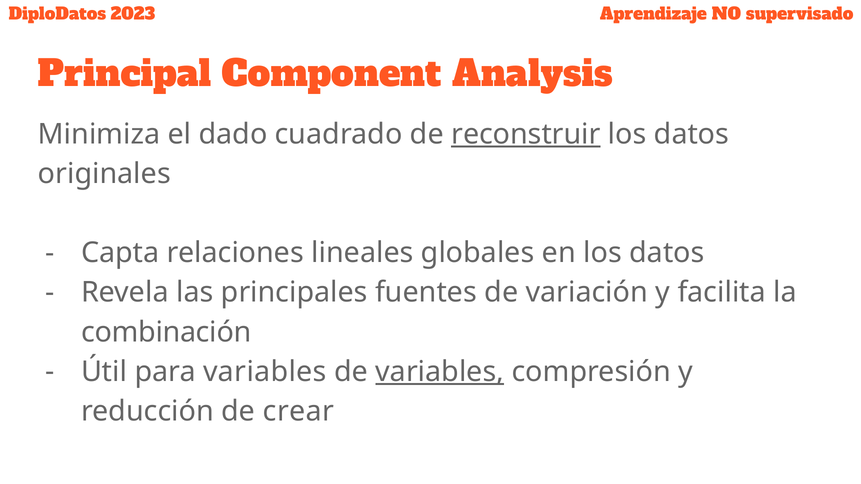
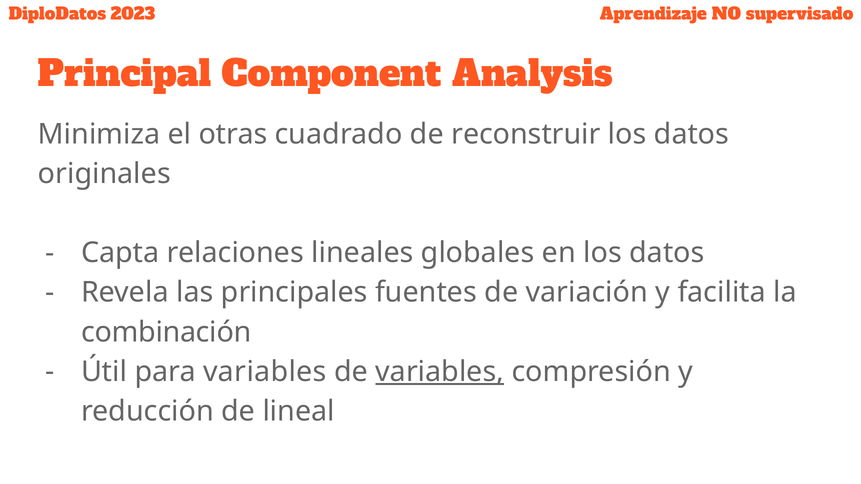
dado: dado -> otras
reconstruir underline: present -> none
crear: crear -> lineal
